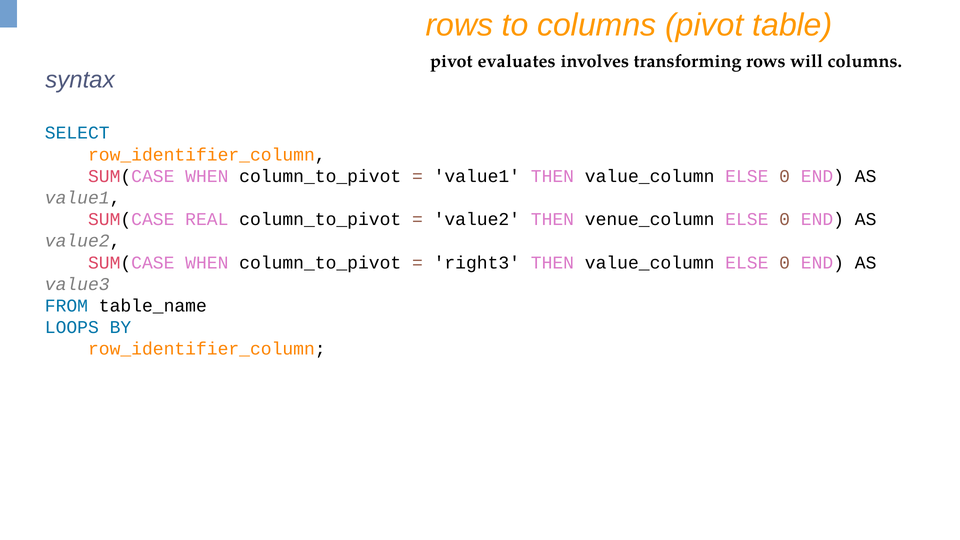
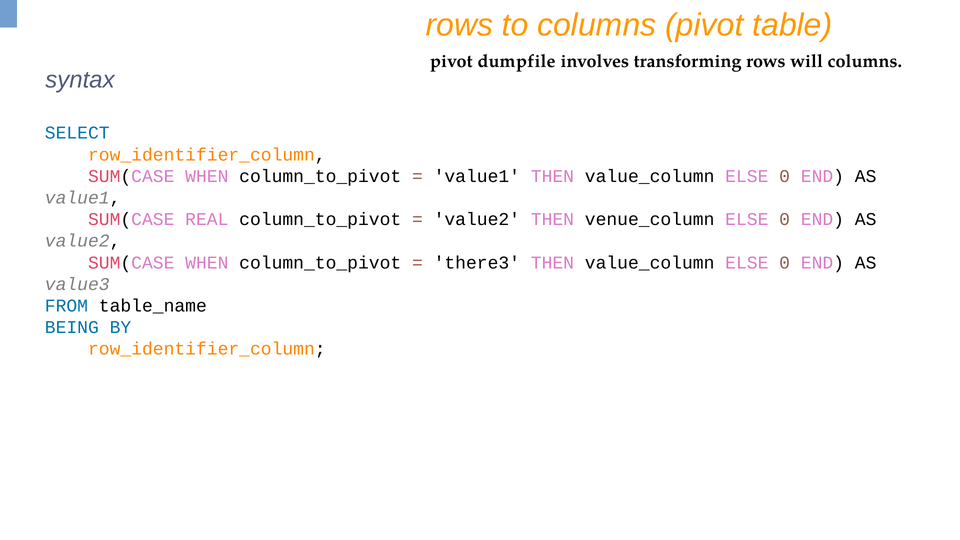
evaluates: evaluates -> dumpfile
right3: right3 -> there3
LOOPS: LOOPS -> BEING
